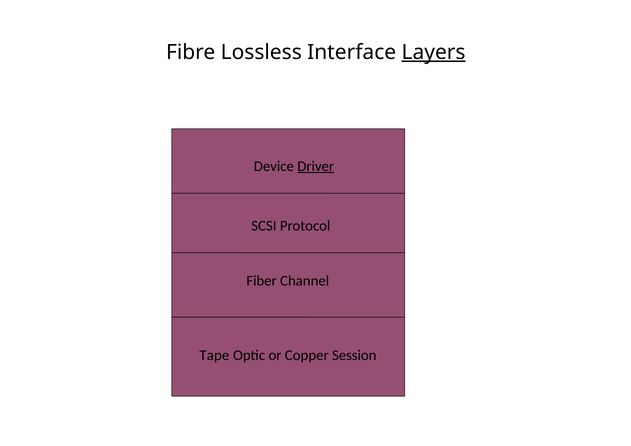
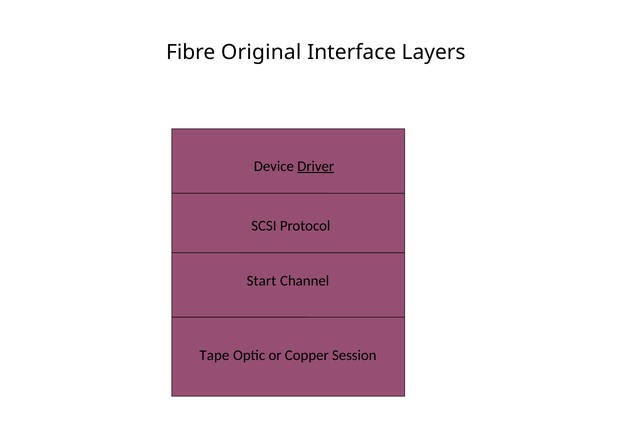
Lossless: Lossless -> Original
Layers underline: present -> none
Fiber: Fiber -> Start
